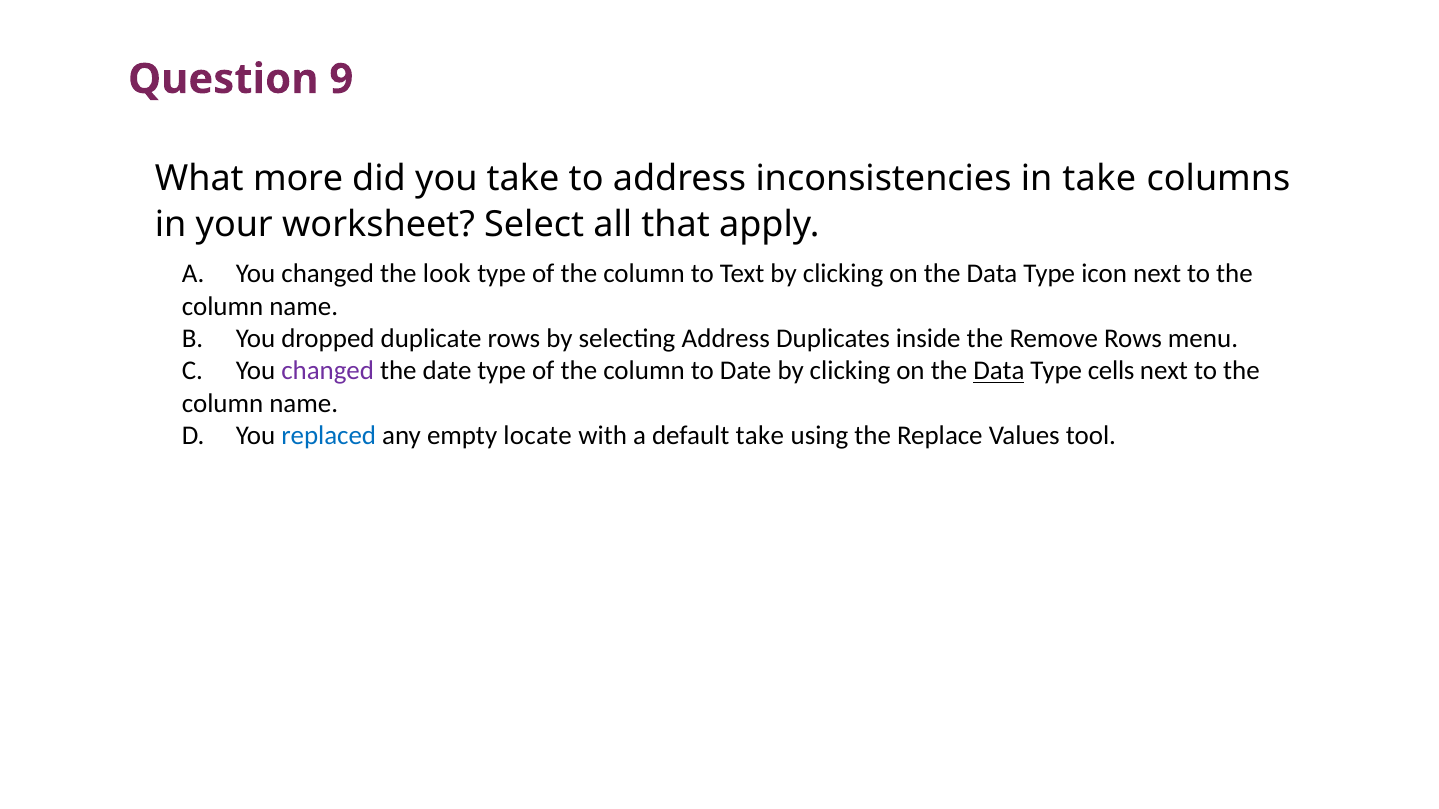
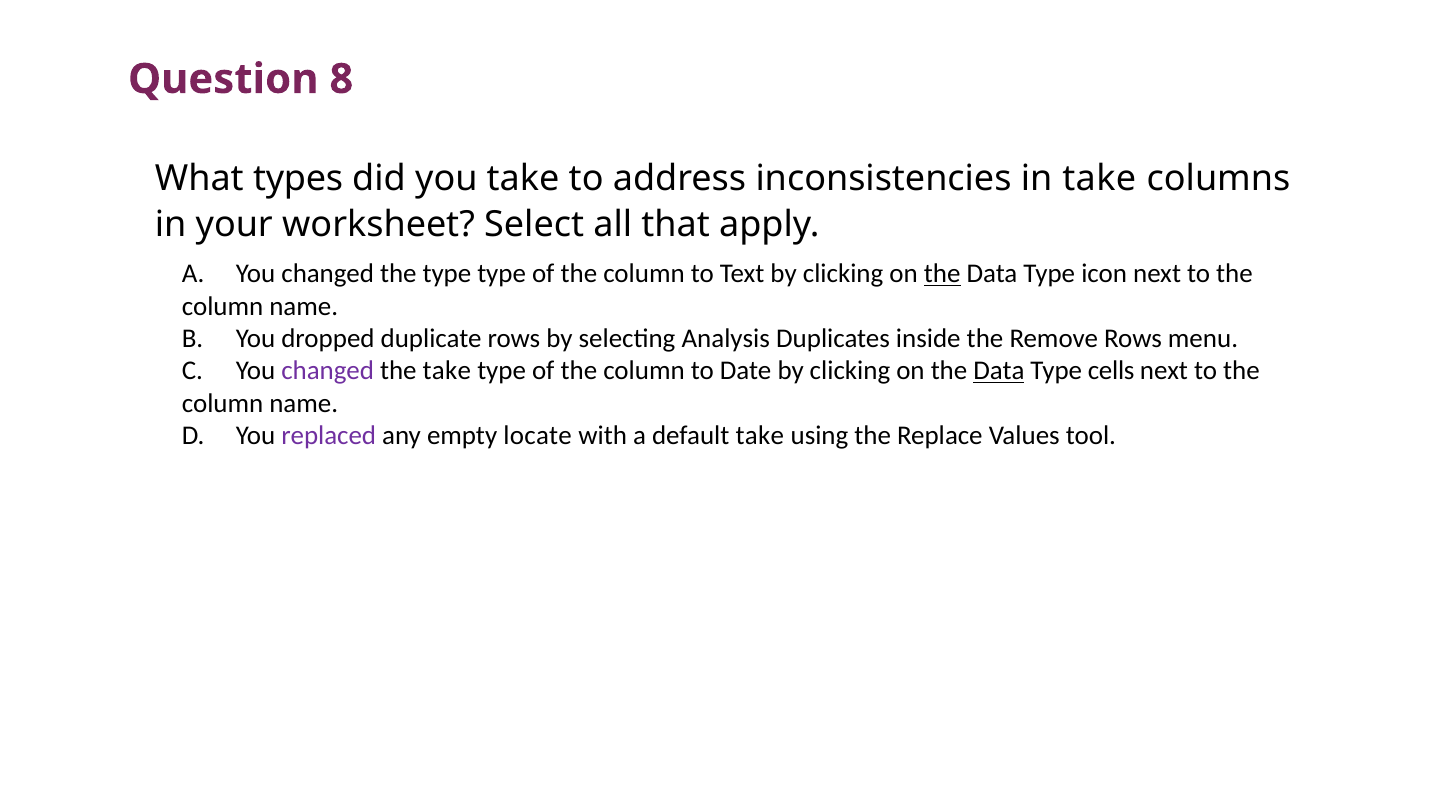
9: 9 -> 8
more: more -> types
the look: look -> type
the at (942, 274) underline: none -> present
selecting Address: Address -> Analysis
the date: date -> take
replaced colour: blue -> purple
